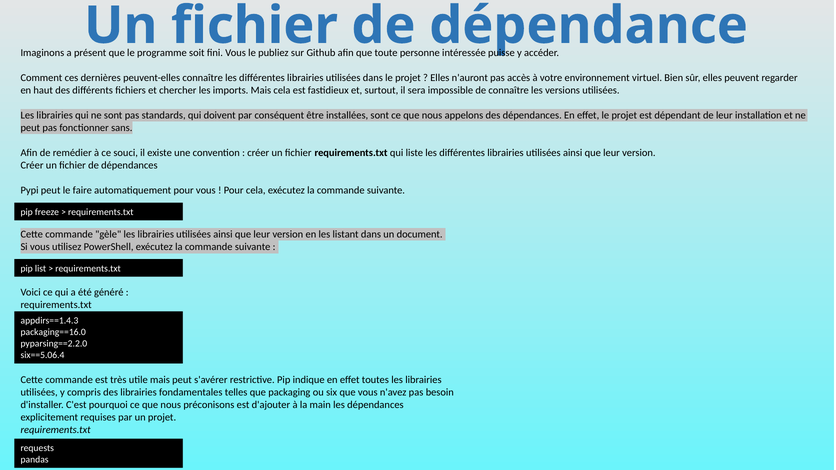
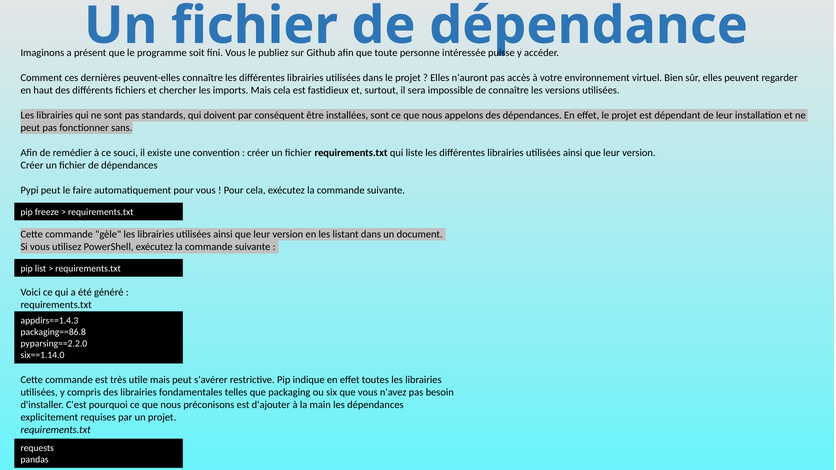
packaging==16.0: packaging==16.0 -> packaging==86.8
six==5.06.4: six==5.06.4 -> six==1.14.0
